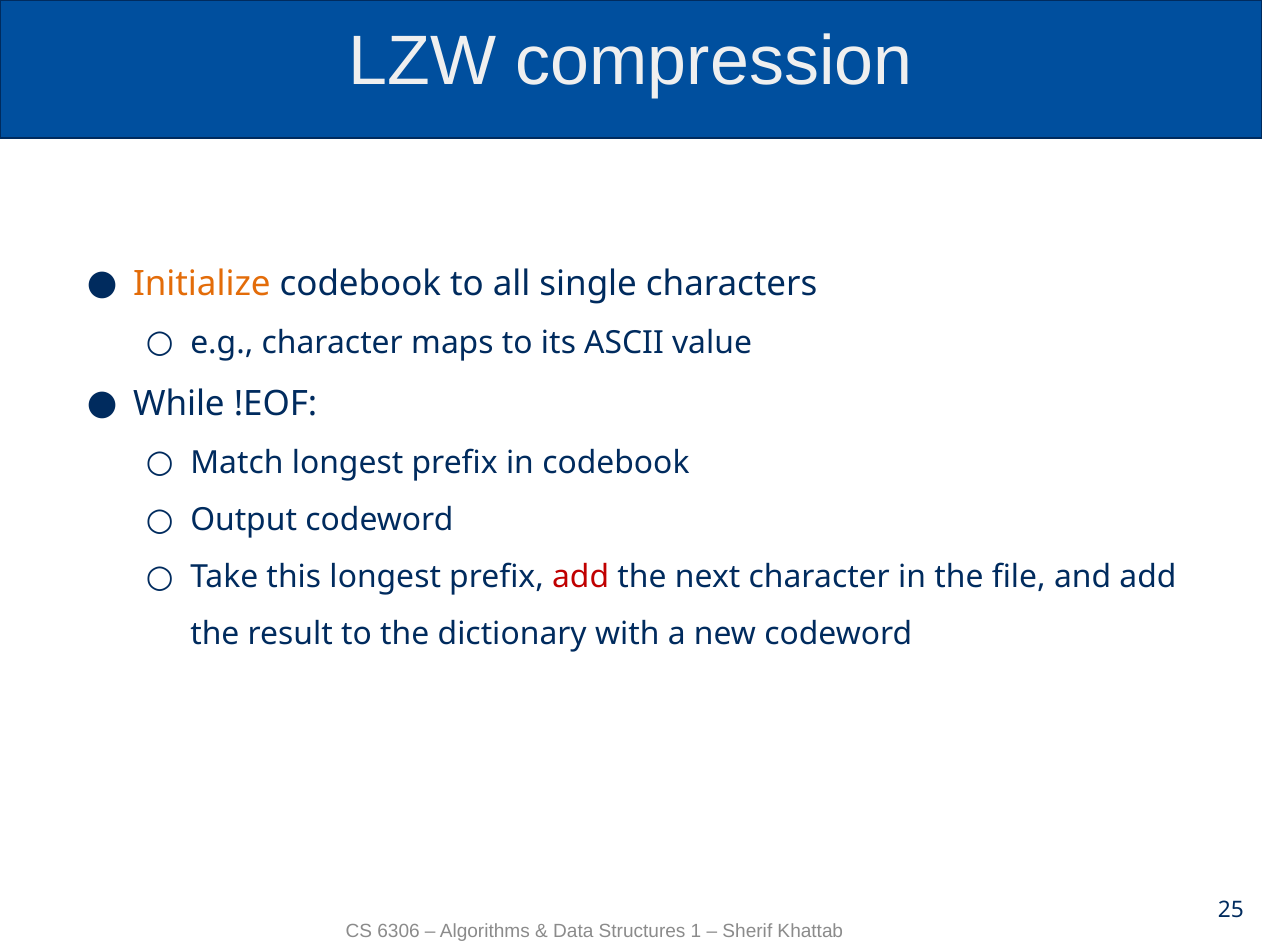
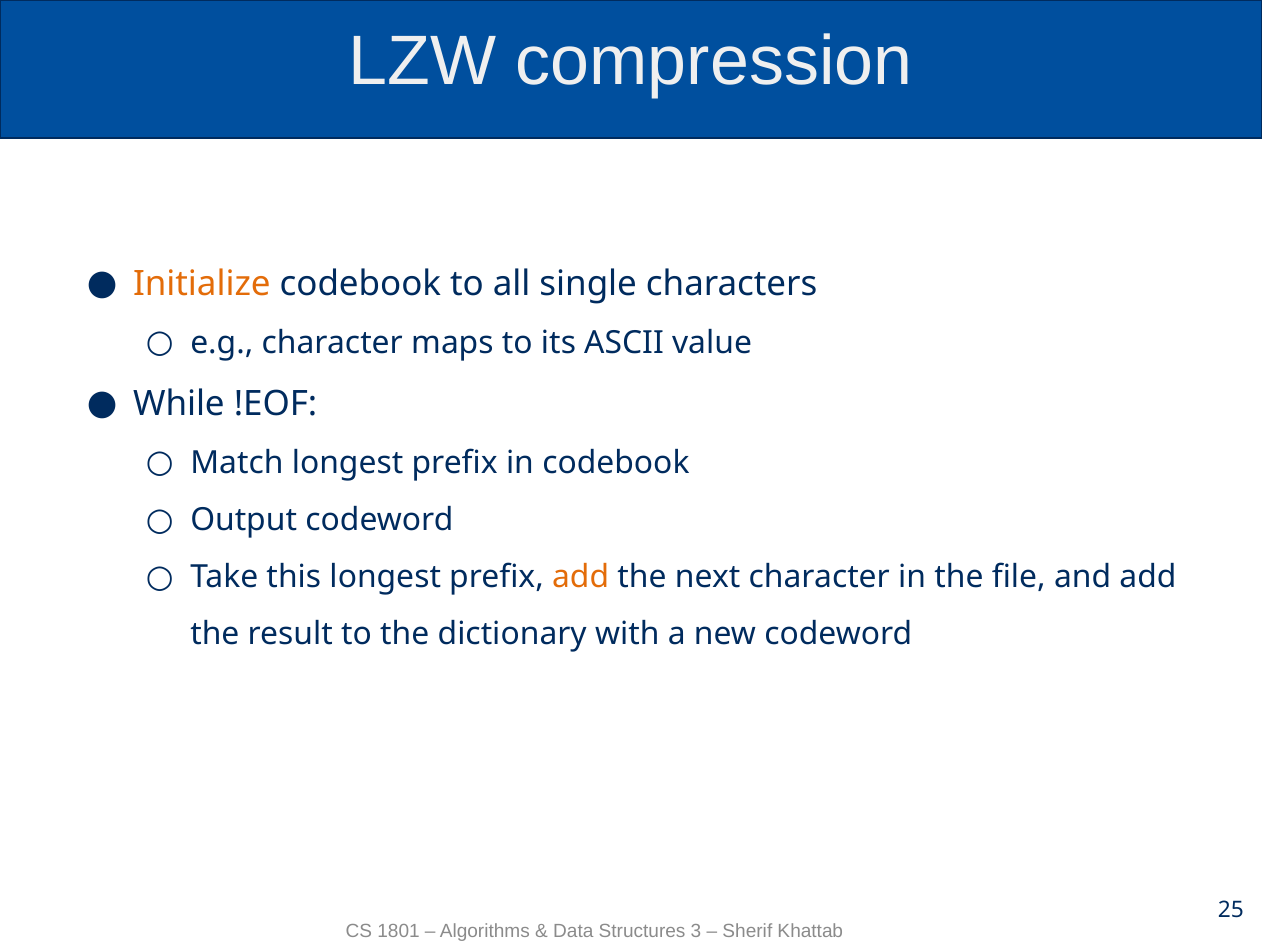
add at (581, 577) colour: red -> orange
6306: 6306 -> 1801
1: 1 -> 3
